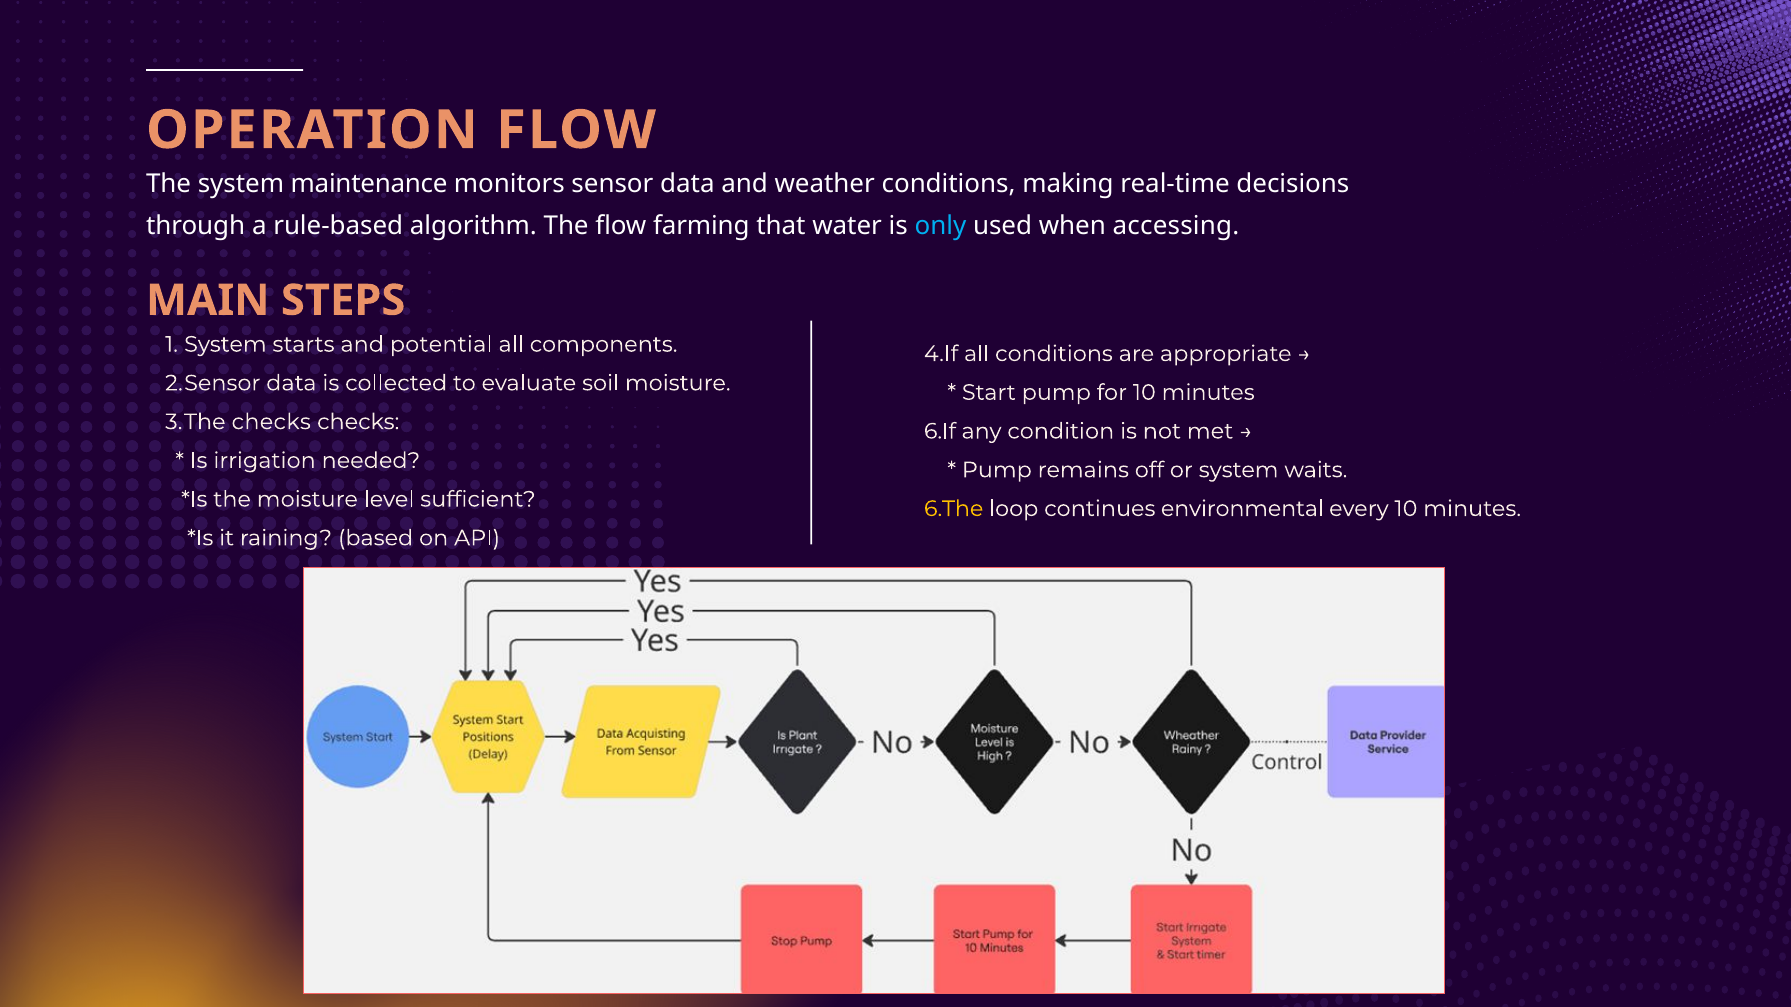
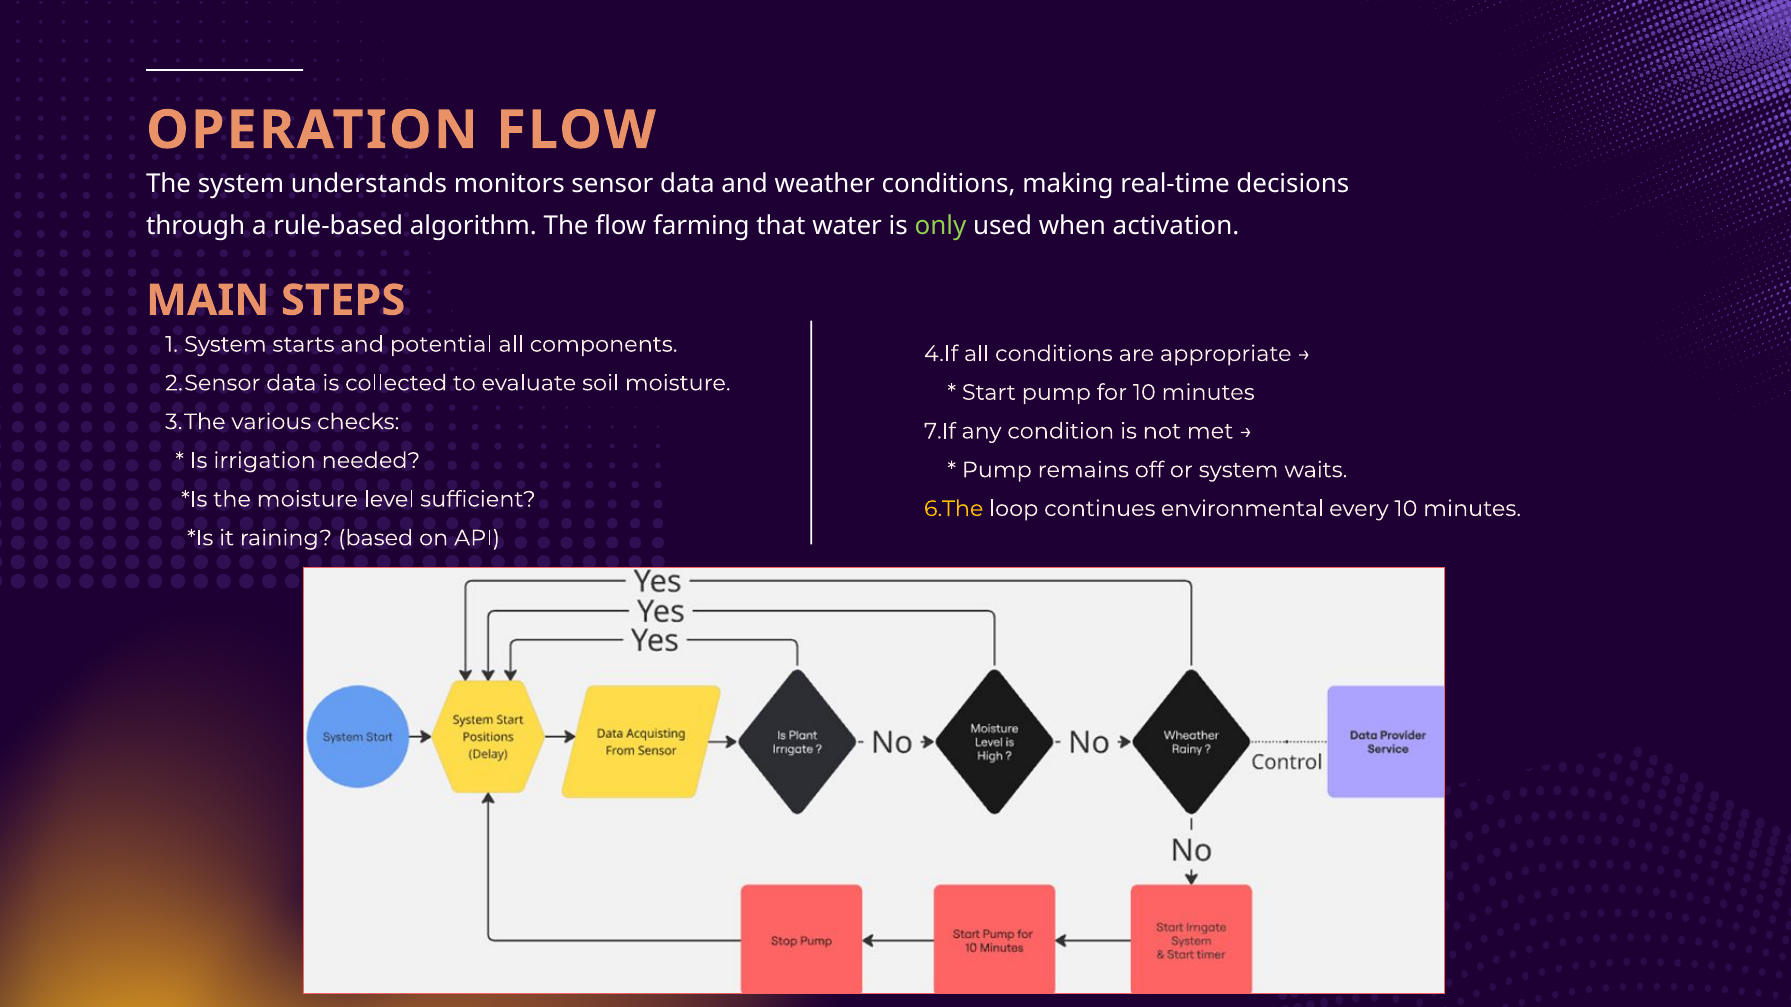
maintenance: maintenance -> understands
only colour: light blue -> light green
accessing: accessing -> activation
checks at (271, 422): checks -> various
6.If: 6.If -> 7.If
